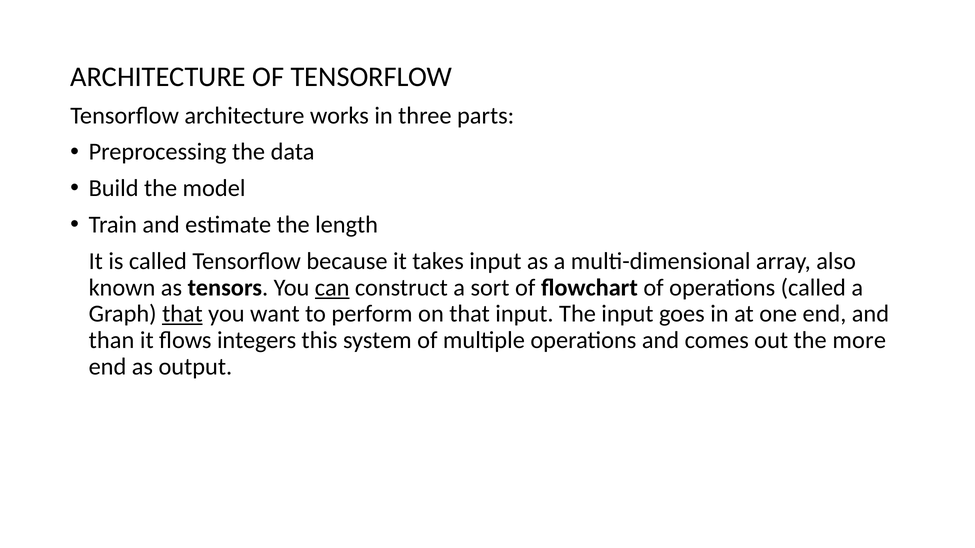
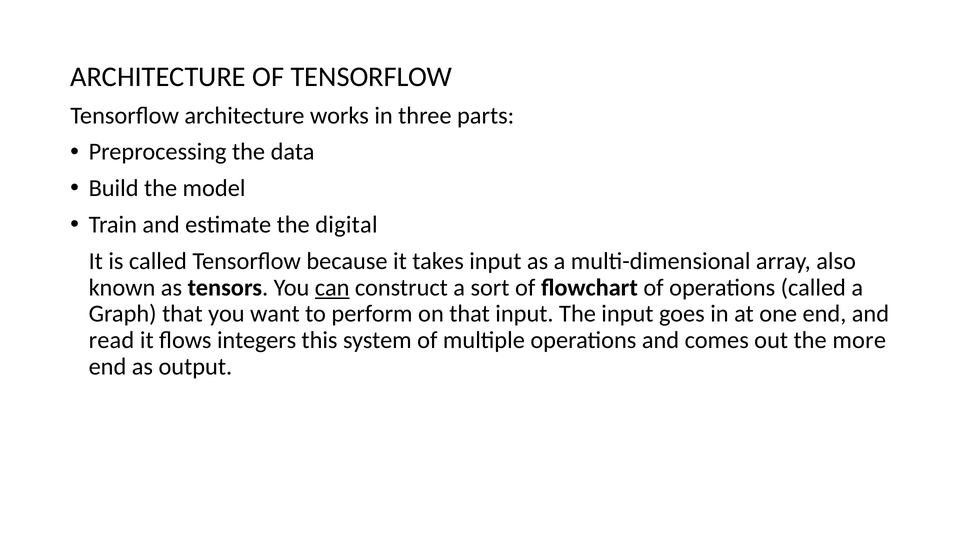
length: length -> digital
that at (182, 314) underline: present -> none
than: than -> read
